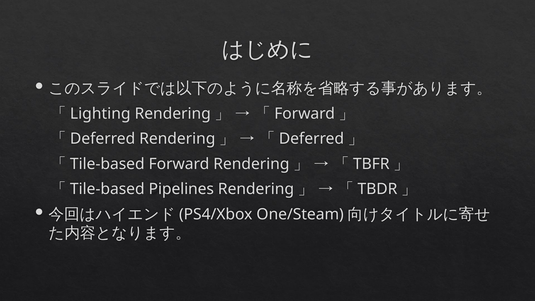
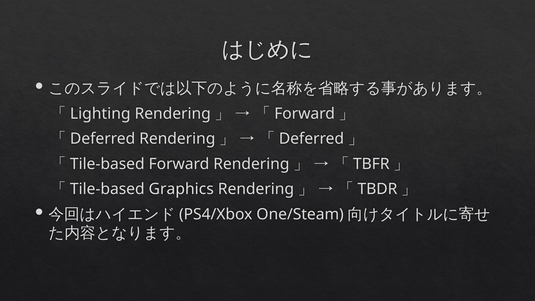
Pipelines: Pipelines -> Graphics
